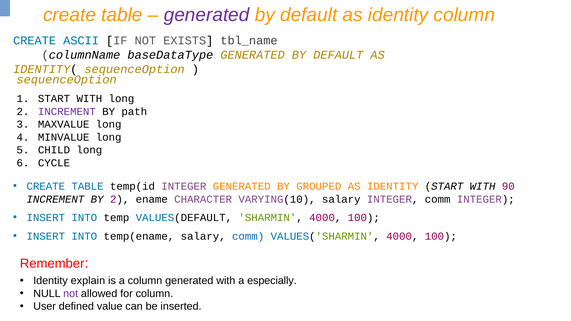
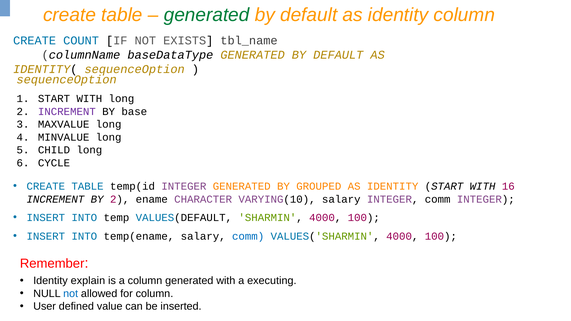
generated at (207, 15) colour: purple -> green
ASCII: ASCII -> COUNT
path: path -> base
90: 90 -> 16
especially: especially -> executing
not at (71, 294) colour: purple -> blue
